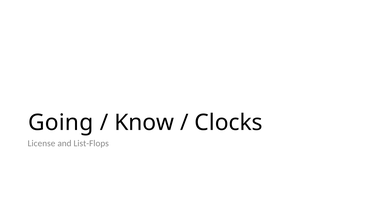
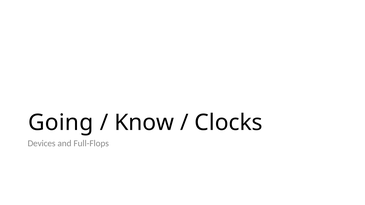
License: License -> Devices
List-Flops: List-Flops -> Full-Flops
